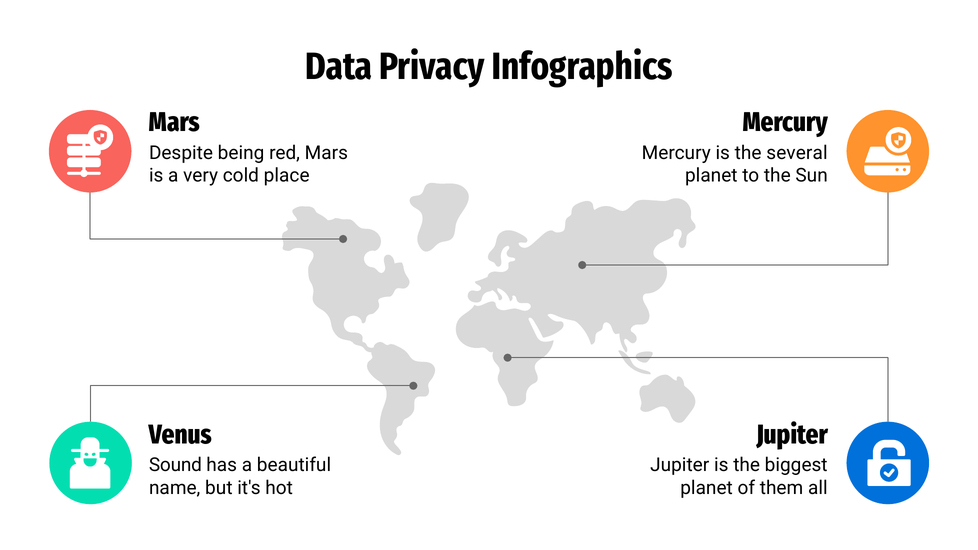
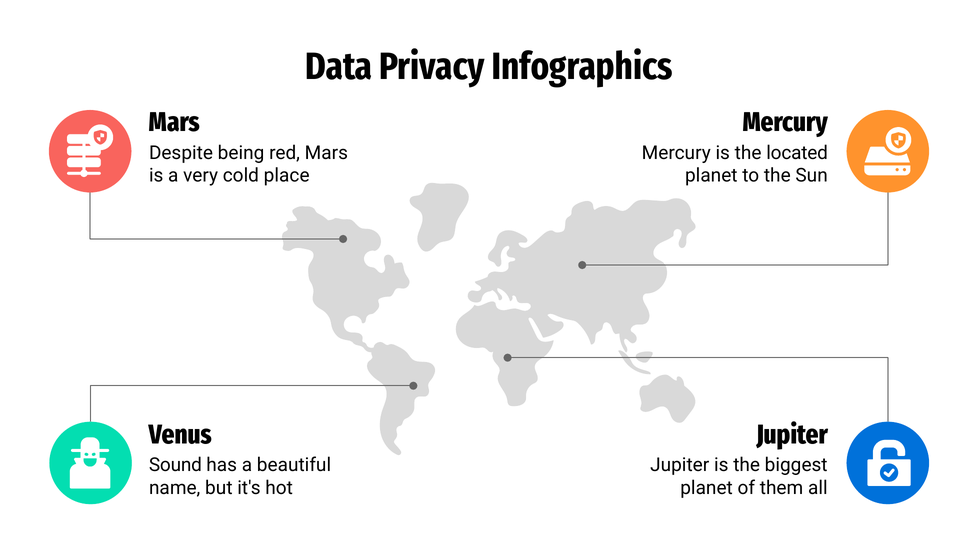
several: several -> located
